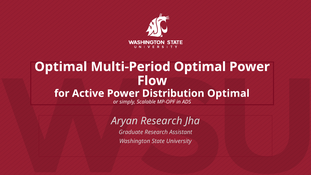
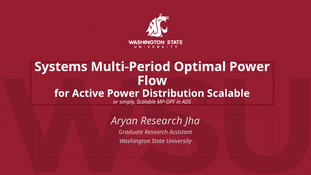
Optimal at (61, 67): Optimal -> Systems
Distribution Optimal: Optimal -> Scalable
